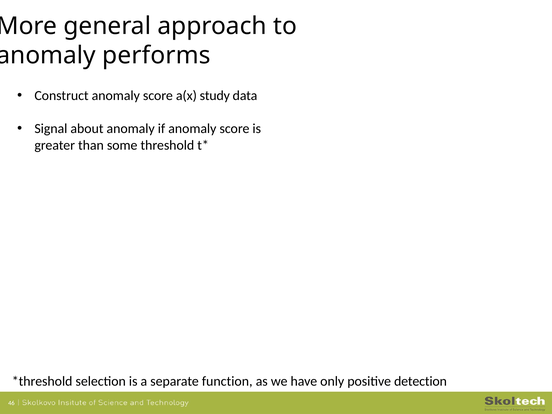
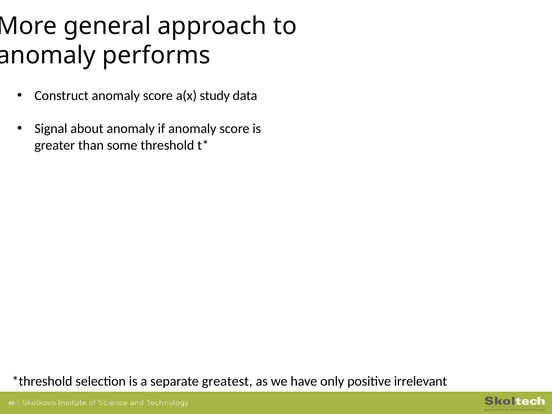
function: function -> greatest
detection: detection -> irrelevant
